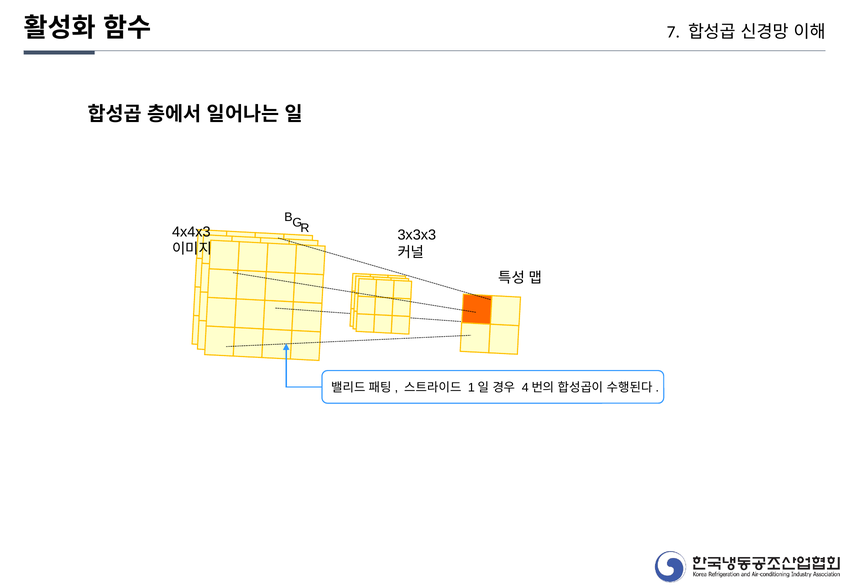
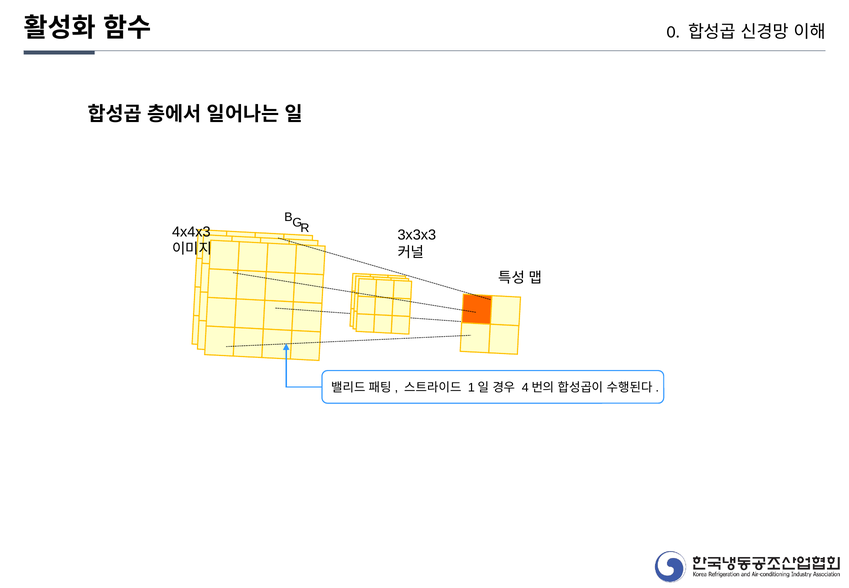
7: 7 -> 0
